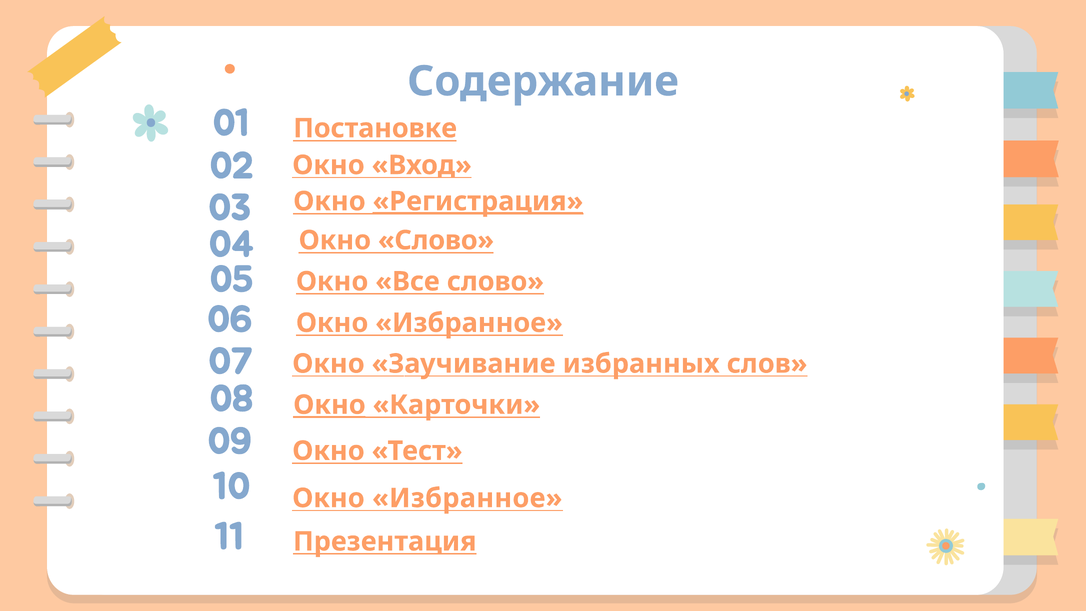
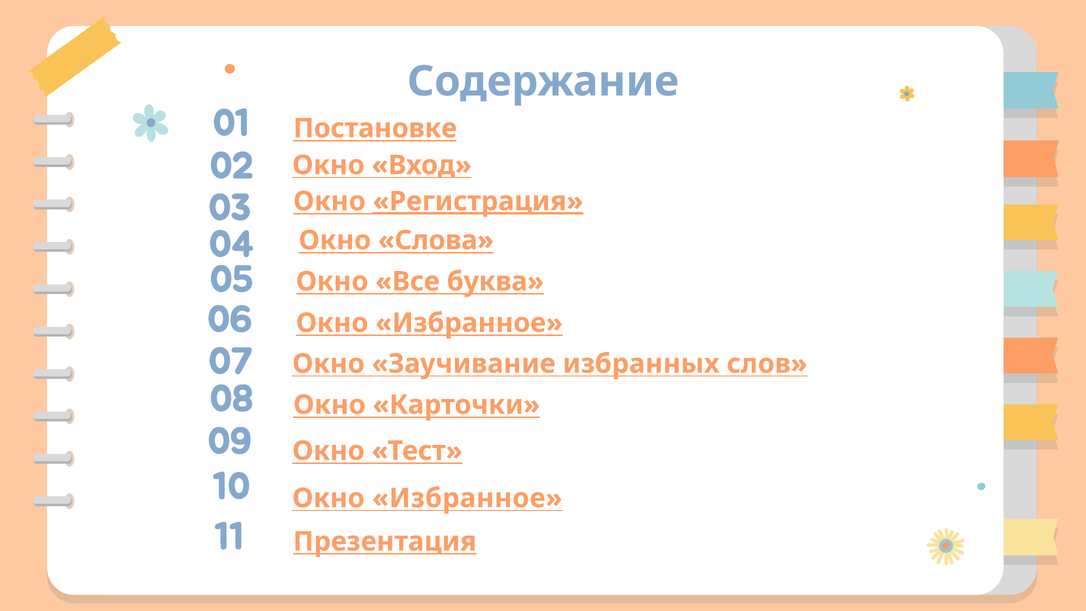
Окно Слово: Слово -> Слова
Все слово: слово -> буква
Окно at (329, 405) underline: present -> none
